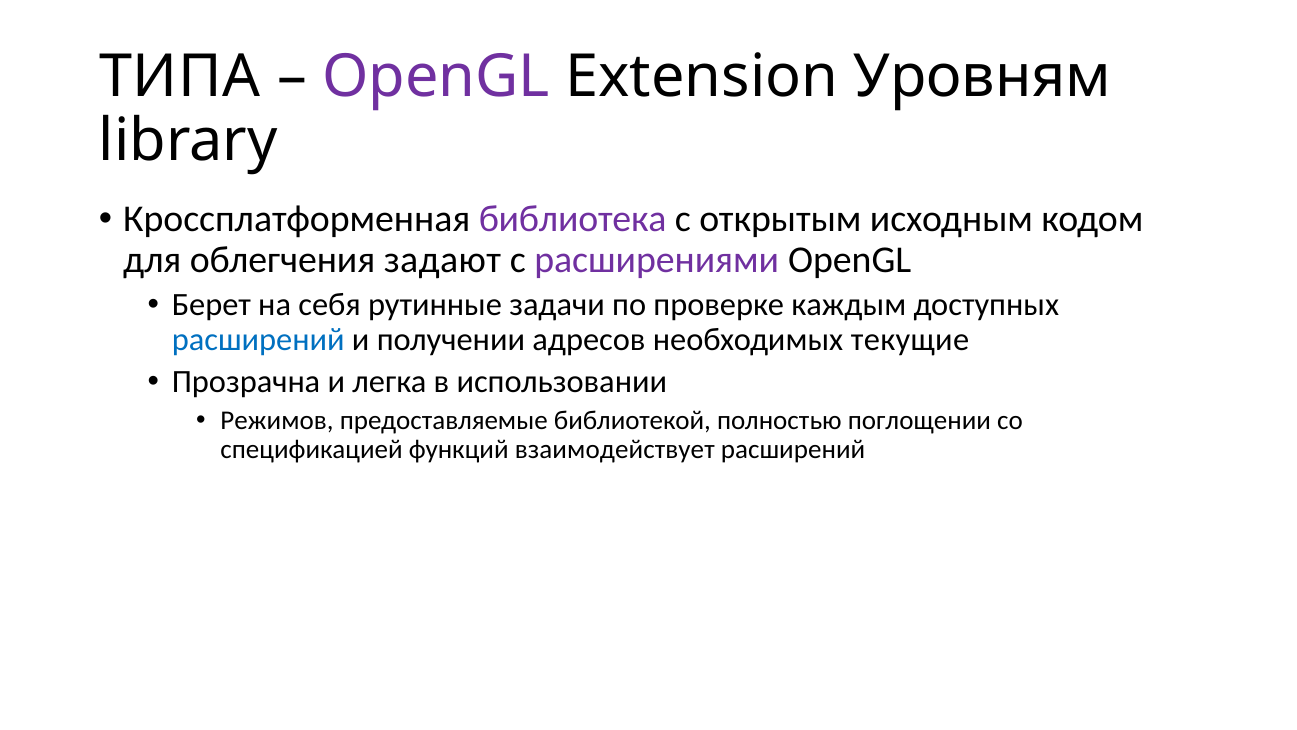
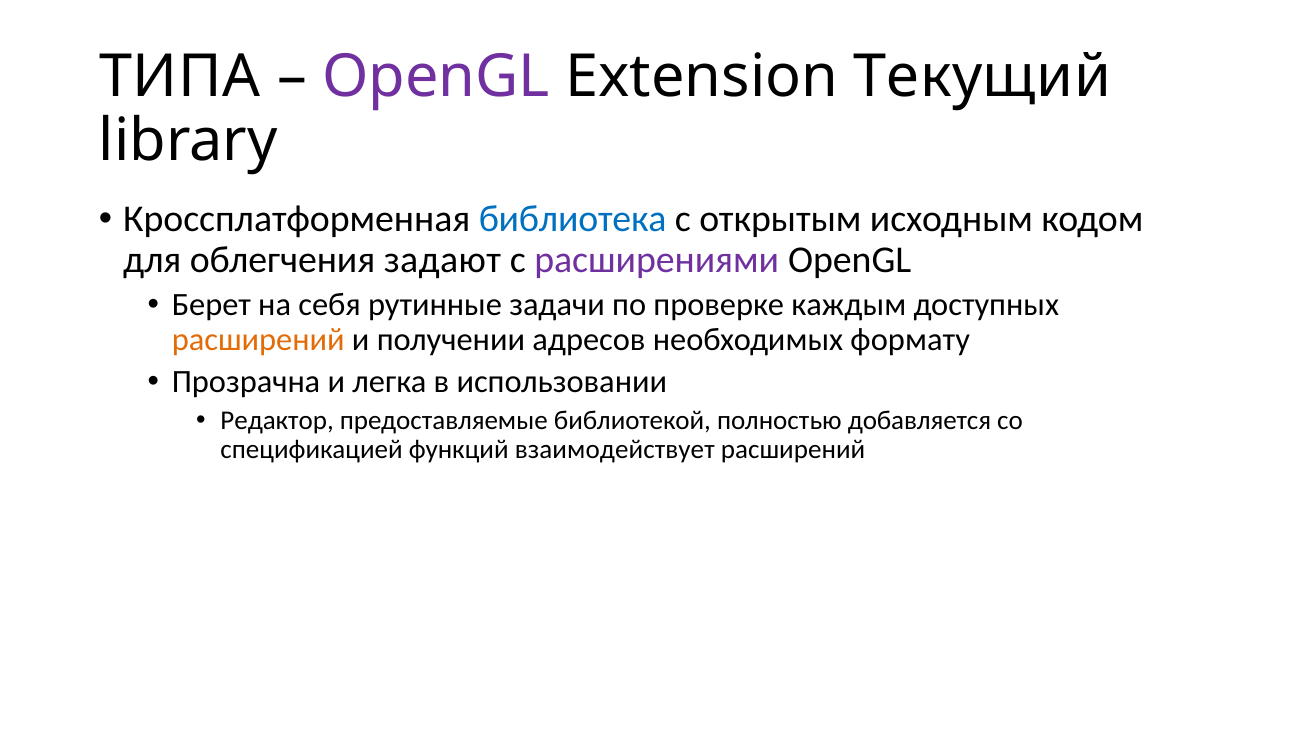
Уровням: Уровням -> Текущий
библиотека colour: purple -> blue
расширений at (258, 340) colour: blue -> orange
текущие: текущие -> формату
Режимов: Режимов -> Редактор
поглощении: поглощении -> добавляется
